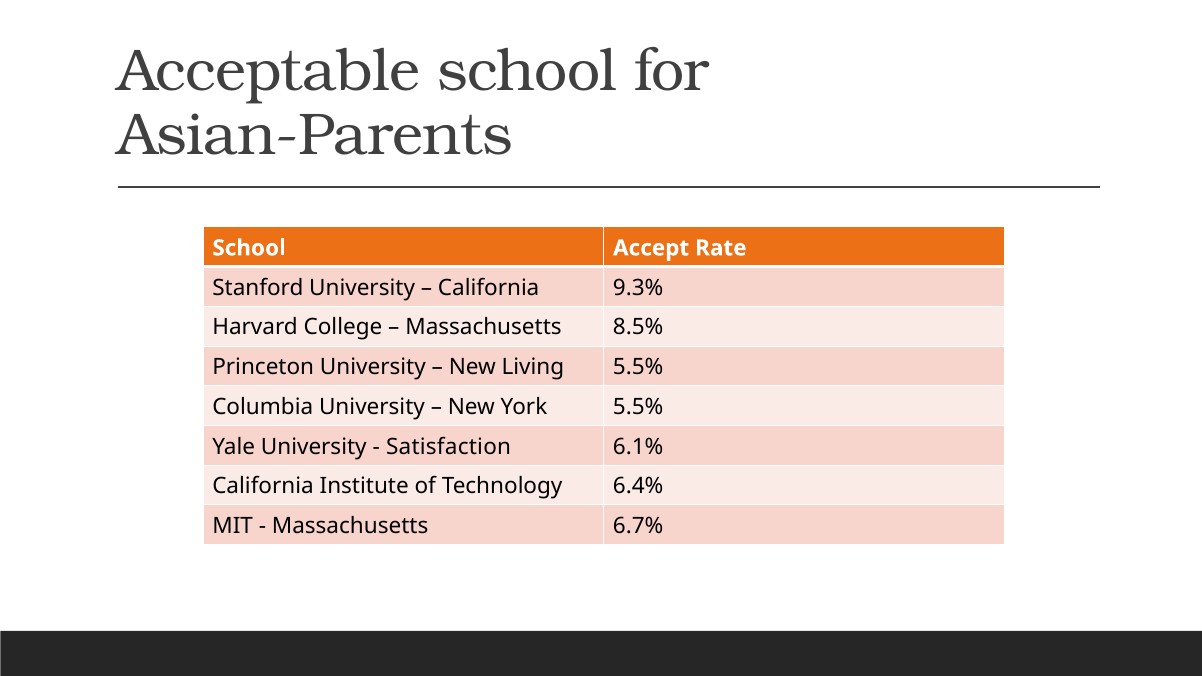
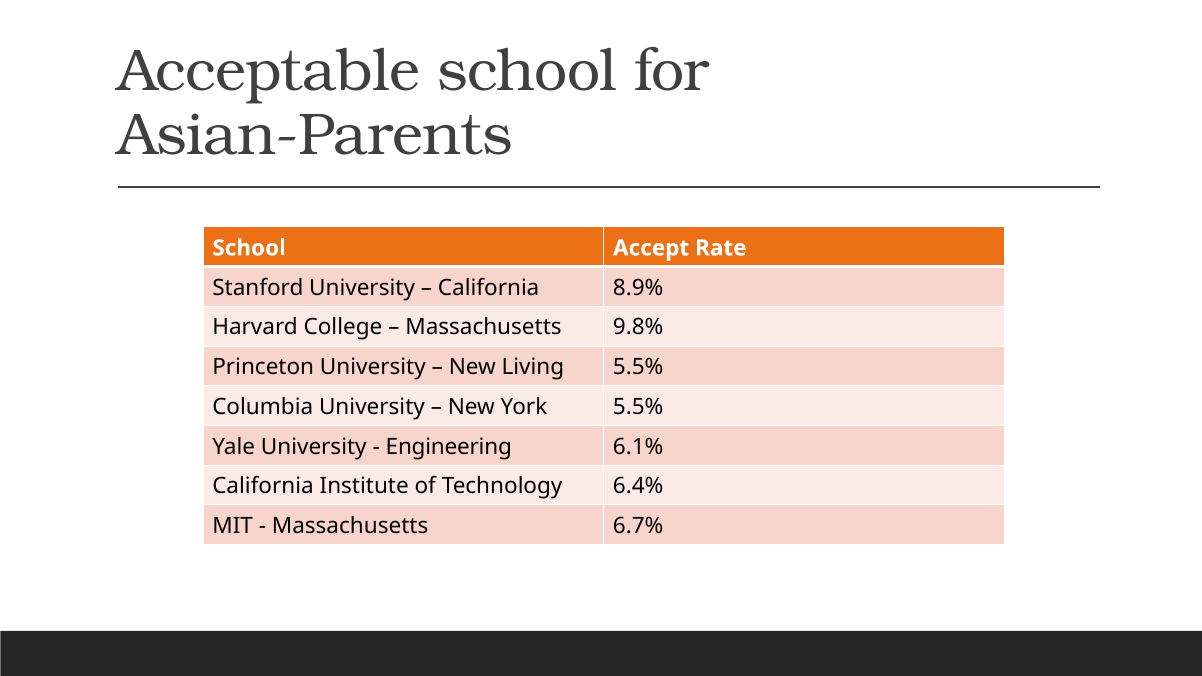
9.3%: 9.3% -> 8.9%
8.5%: 8.5% -> 9.8%
Satisfaction: Satisfaction -> Engineering
